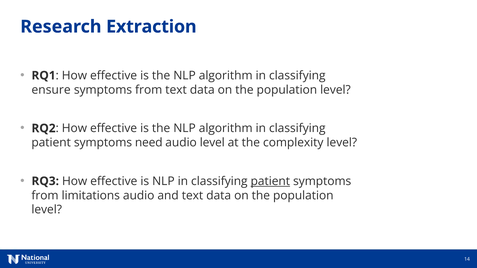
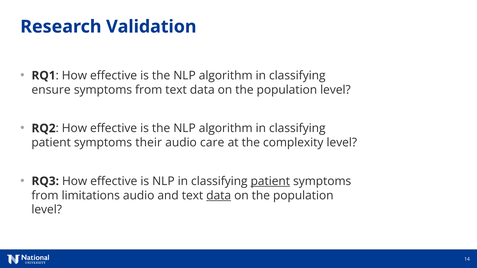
Extraction: Extraction -> Validation
need: need -> their
audio level: level -> care
data at (219, 196) underline: none -> present
